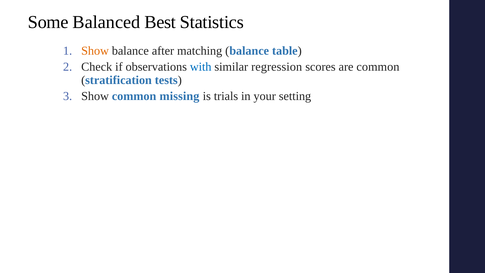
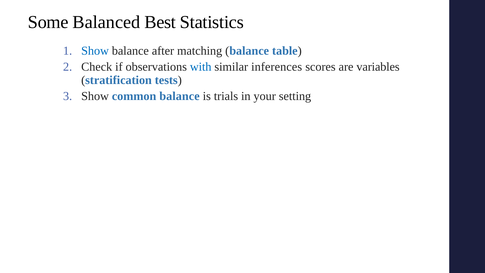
Show at (95, 51) colour: orange -> blue
regression: regression -> inferences
are common: common -> variables
common missing: missing -> balance
